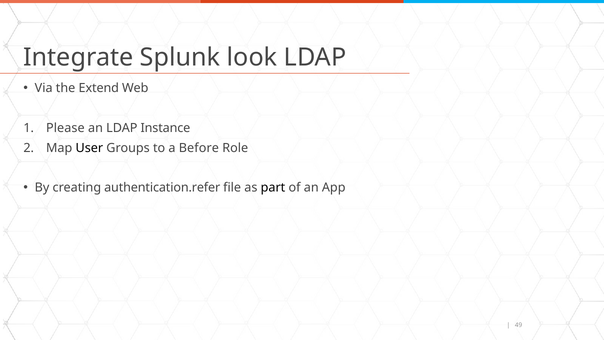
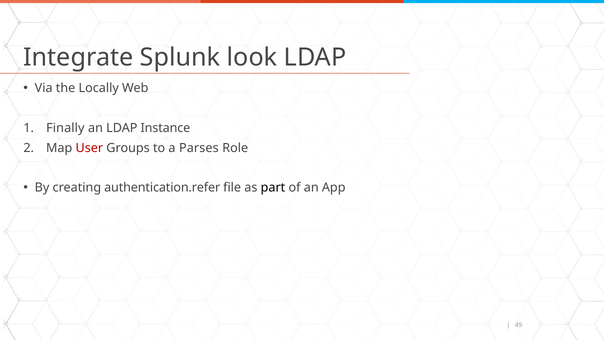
Extend: Extend -> Locally
Please: Please -> Finally
User colour: black -> red
Before: Before -> Parses
